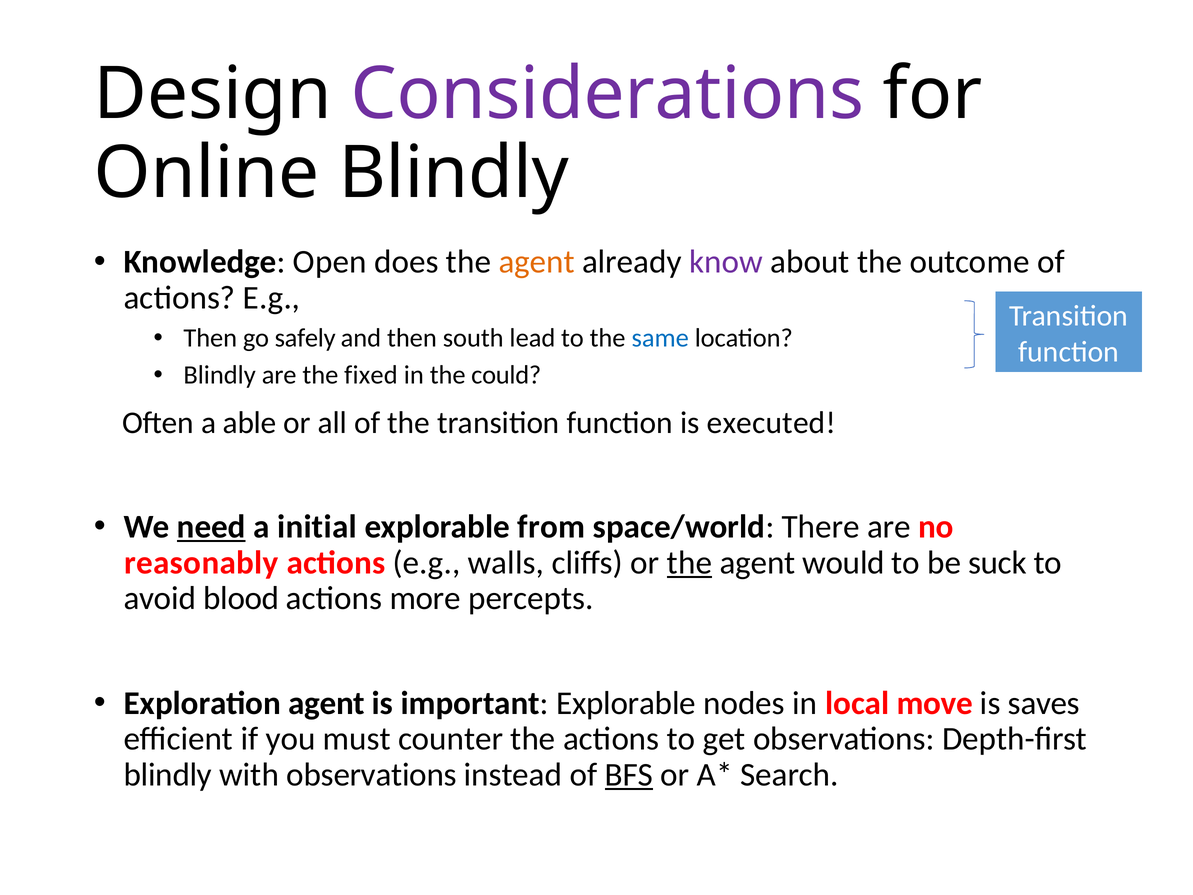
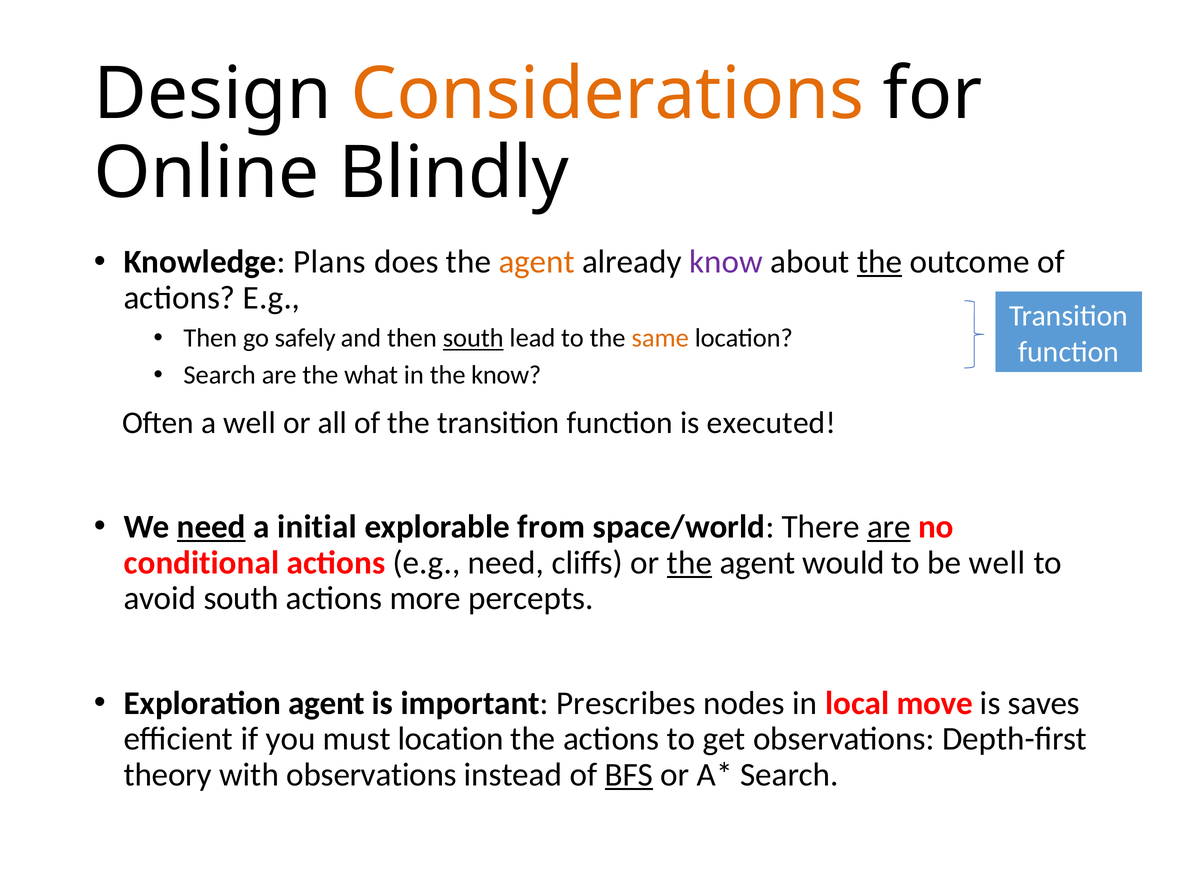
Considerations colour: purple -> orange
Open: Open -> Plans
the at (880, 262) underline: none -> present
south at (473, 338) underline: none -> present
same colour: blue -> orange
Blindly at (220, 375): Blindly -> Search
fixed: fixed -> what
the could: could -> know
a able: able -> well
are at (889, 527) underline: none -> present
reasonably: reasonably -> conditional
e.g walls: walls -> need
be suck: suck -> well
avoid blood: blood -> south
important Explorable: Explorable -> Prescribes
must counter: counter -> location
blindly at (168, 775): blindly -> theory
